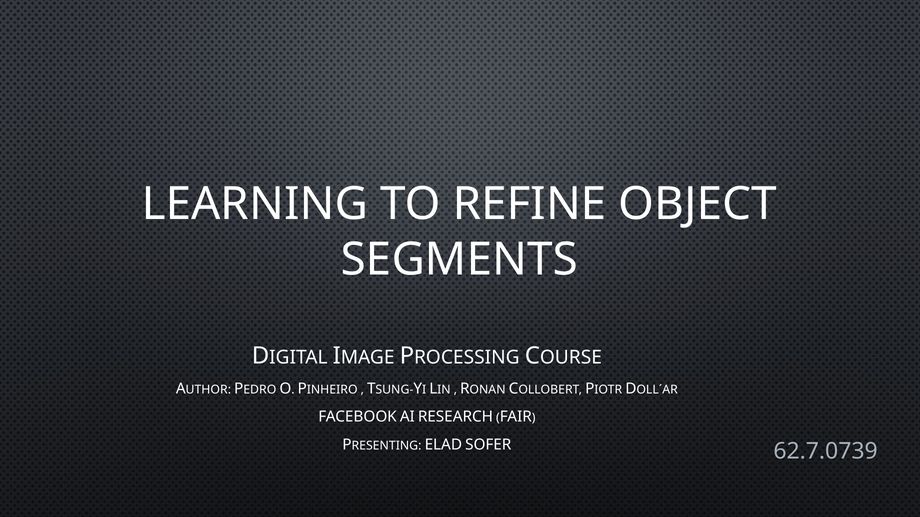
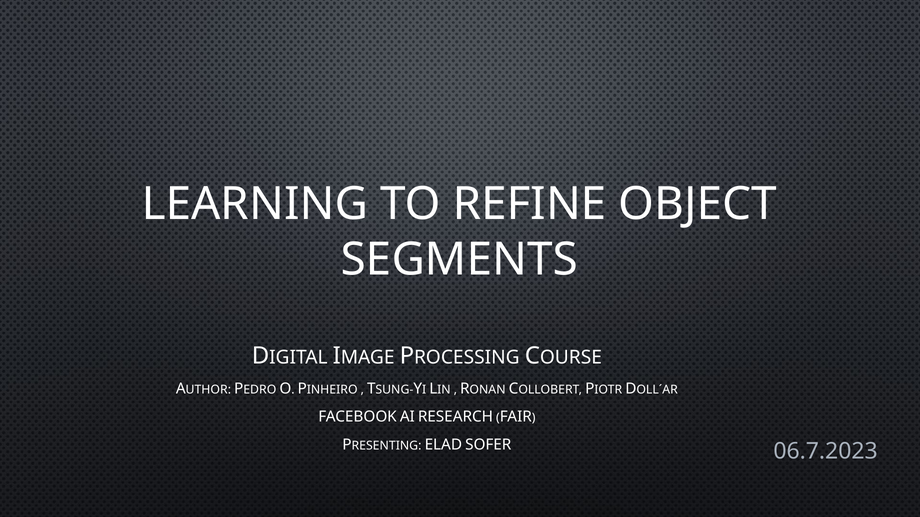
62.7.0739: 62.7.0739 -> 06.7.2023
